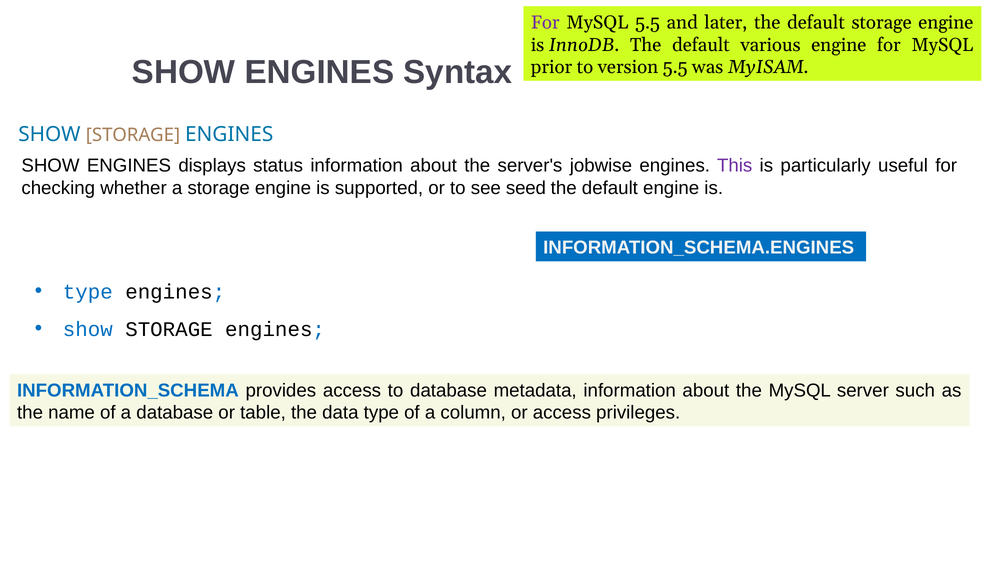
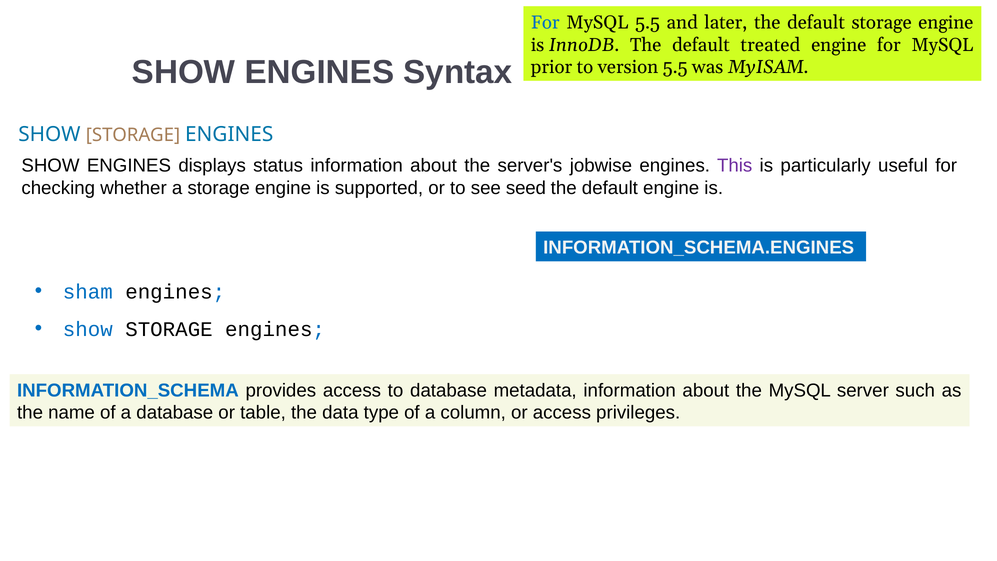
For at (545, 22) colour: purple -> blue
various: various -> treated
type at (88, 292): type -> sham
